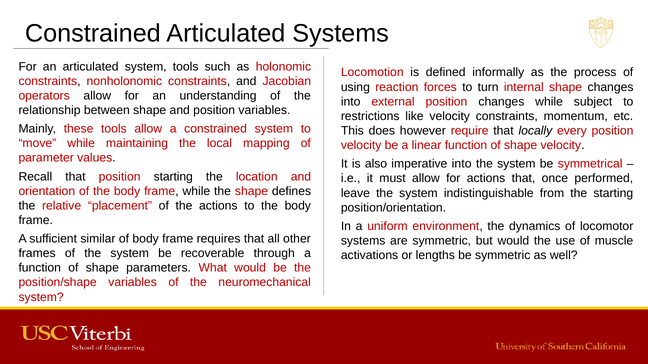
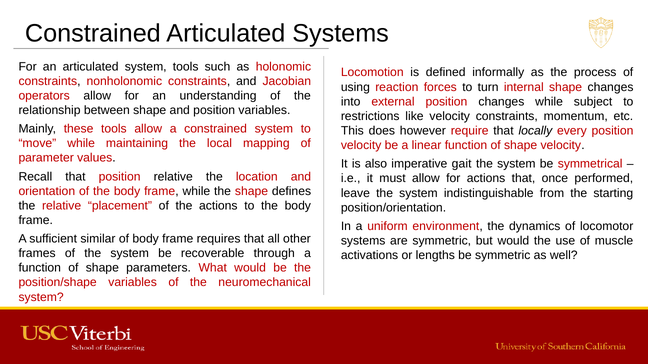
imperative into: into -> gait
position starting: starting -> relative
